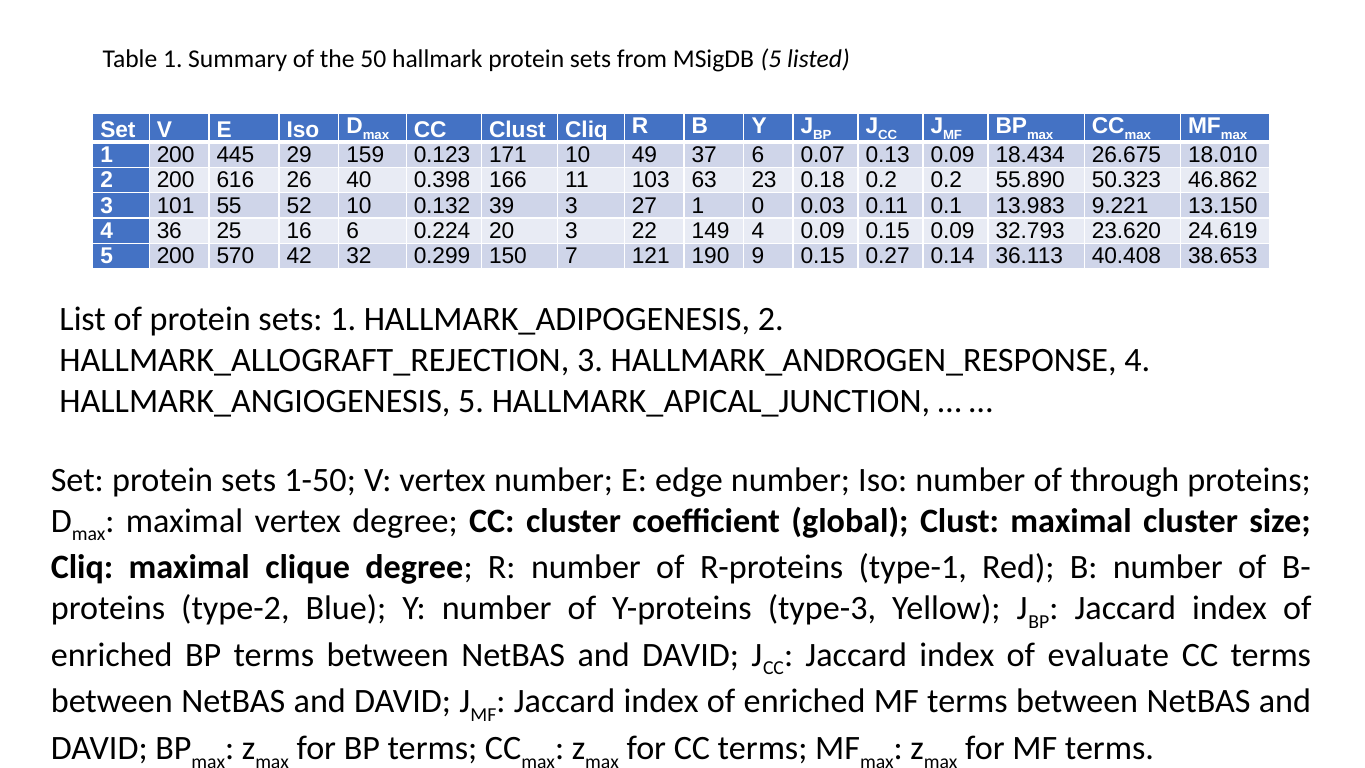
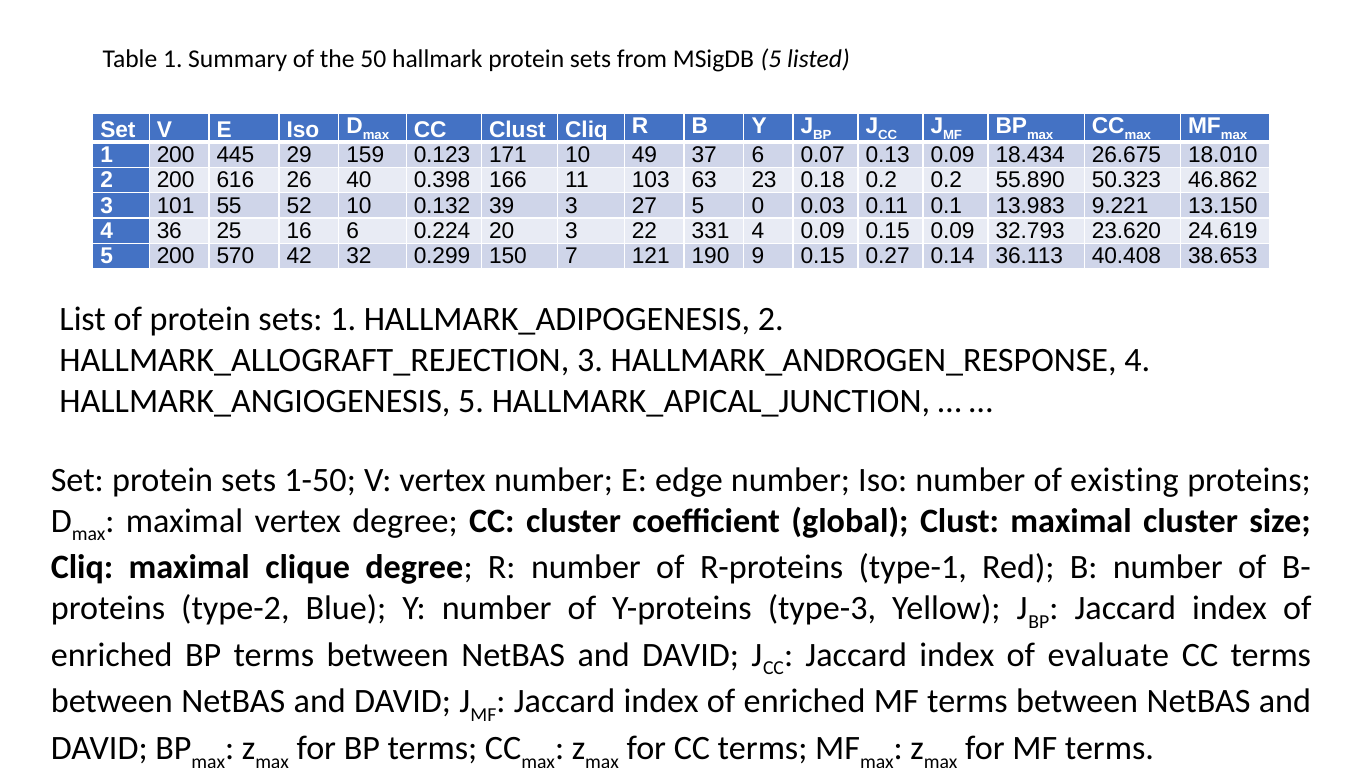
27 1: 1 -> 5
149: 149 -> 331
through: through -> existing
